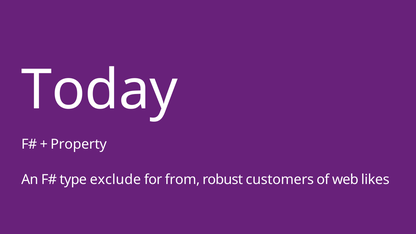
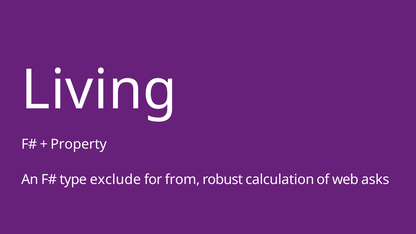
Today: Today -> Living
customers: customers -> calculation
likes: likes -> asks
